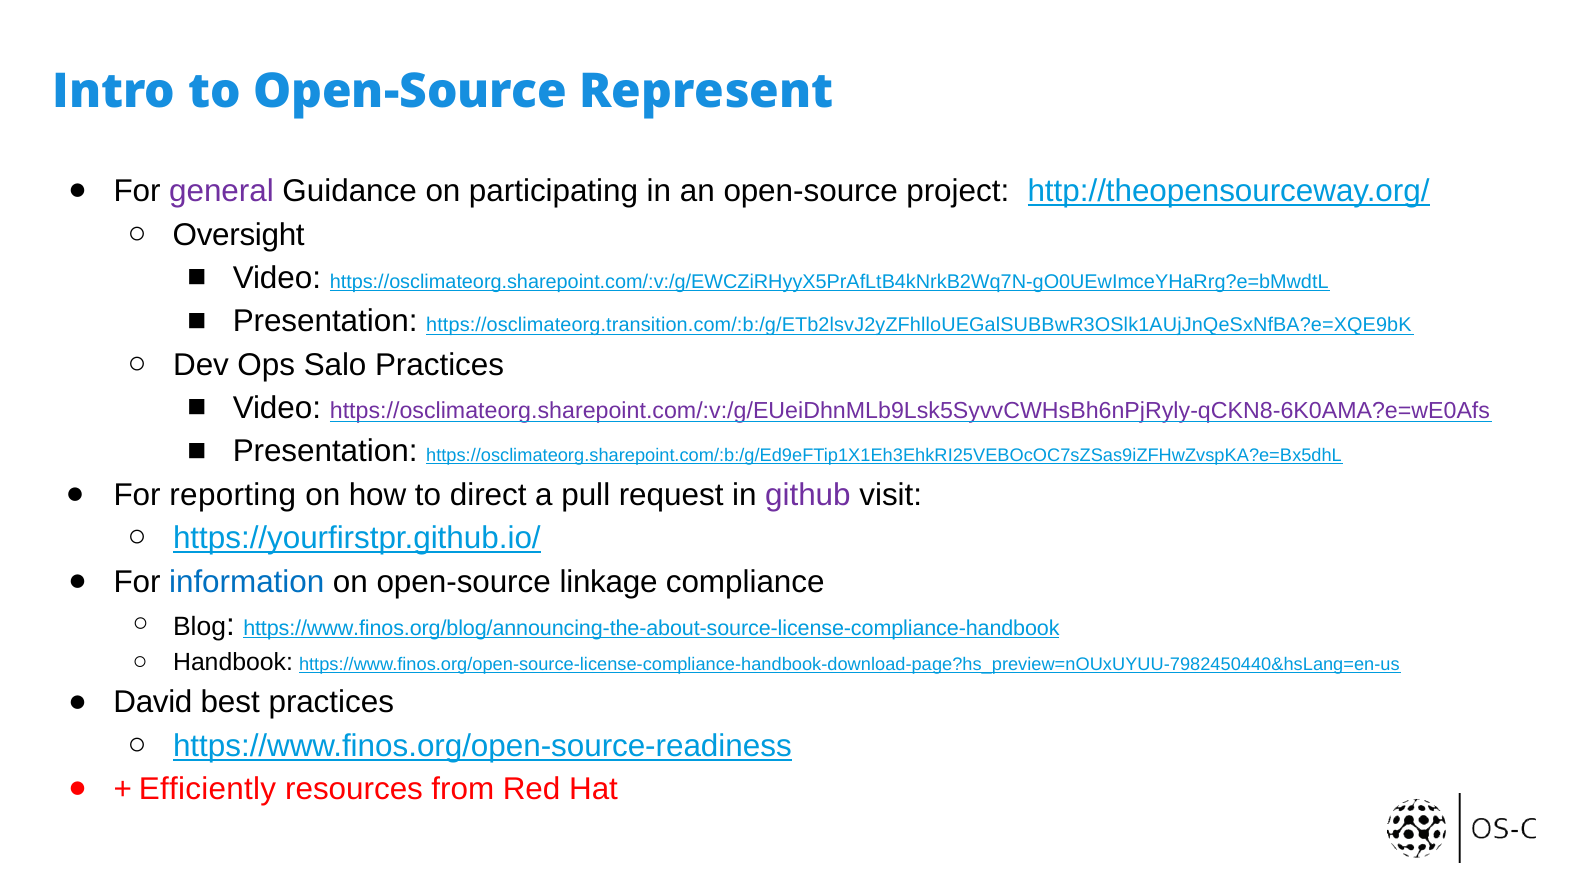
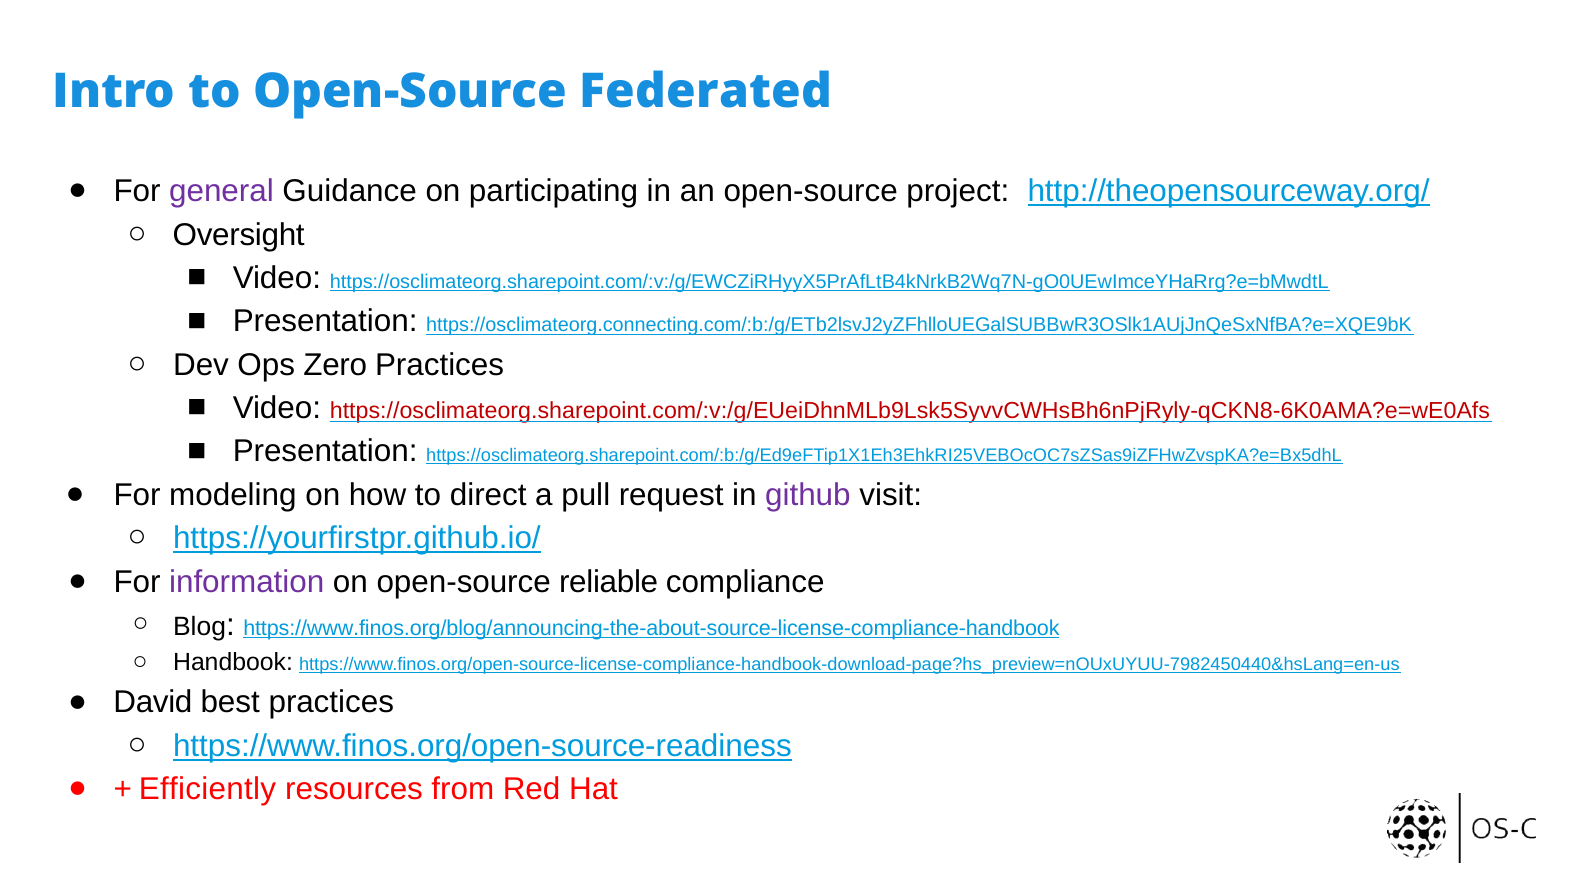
Represent: Represent -> Federated
https://osclimateorg.transition.com/:b:/g/ETb2lsvJ2yZFhlloUEGalSUBBwR3OSlk1AUjJnQeSxNfBA?e=XQE9bK: https://osclimateorg.transition.com/:b:/g/ETb2lsvJ2yZFhlloUEGalSUBBwR3OSlk1AUjJnQeSxNfBA?e=XQE9bK -> https://osclimateorg.connecting.com/:b:/g/ETb2lsvJ2yZFhlloUEGalSUBBwR3OSlk1AUjJnQeSxNfBA?e=XQE9bK
Salo: Salo -> Zero
https://osclimateorg.sharepoint.com/:v:/g/EUeiDhnMLb9Lsk5SyvvCWHsBh6nPjRyly-qCKN8-6K0AMA?e=wE0Afs colour: purple -> red
reporting: reporting -> modeling
information colour: blue -> purple
linkage: linkage -> reliable
